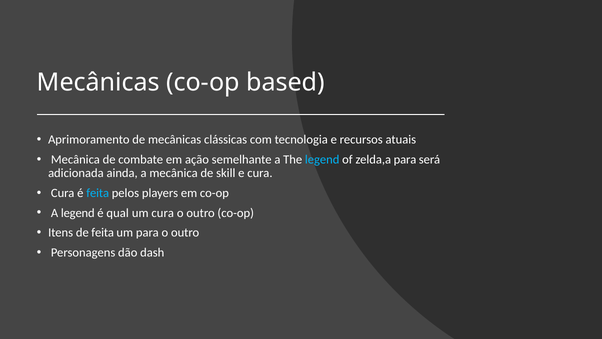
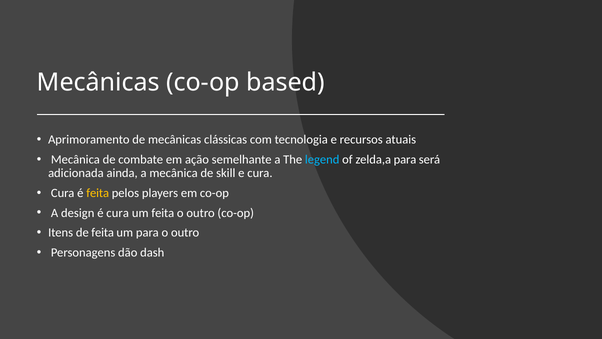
feita at (98, 193) colour: light blue -> yellow
A legend: legend -> design
é qual: qual -> cura
um cura: cura -> feita
